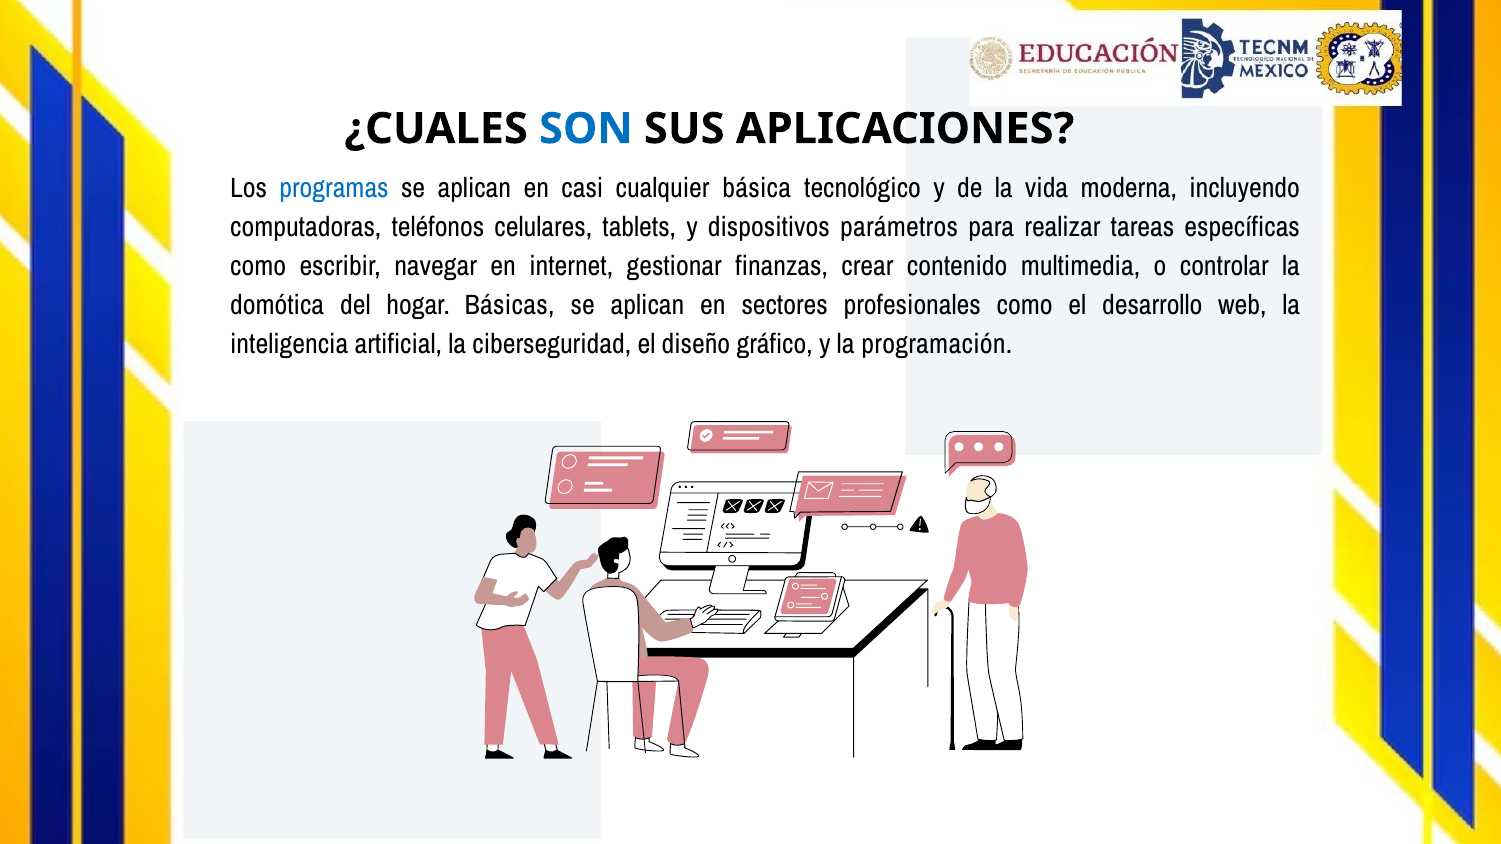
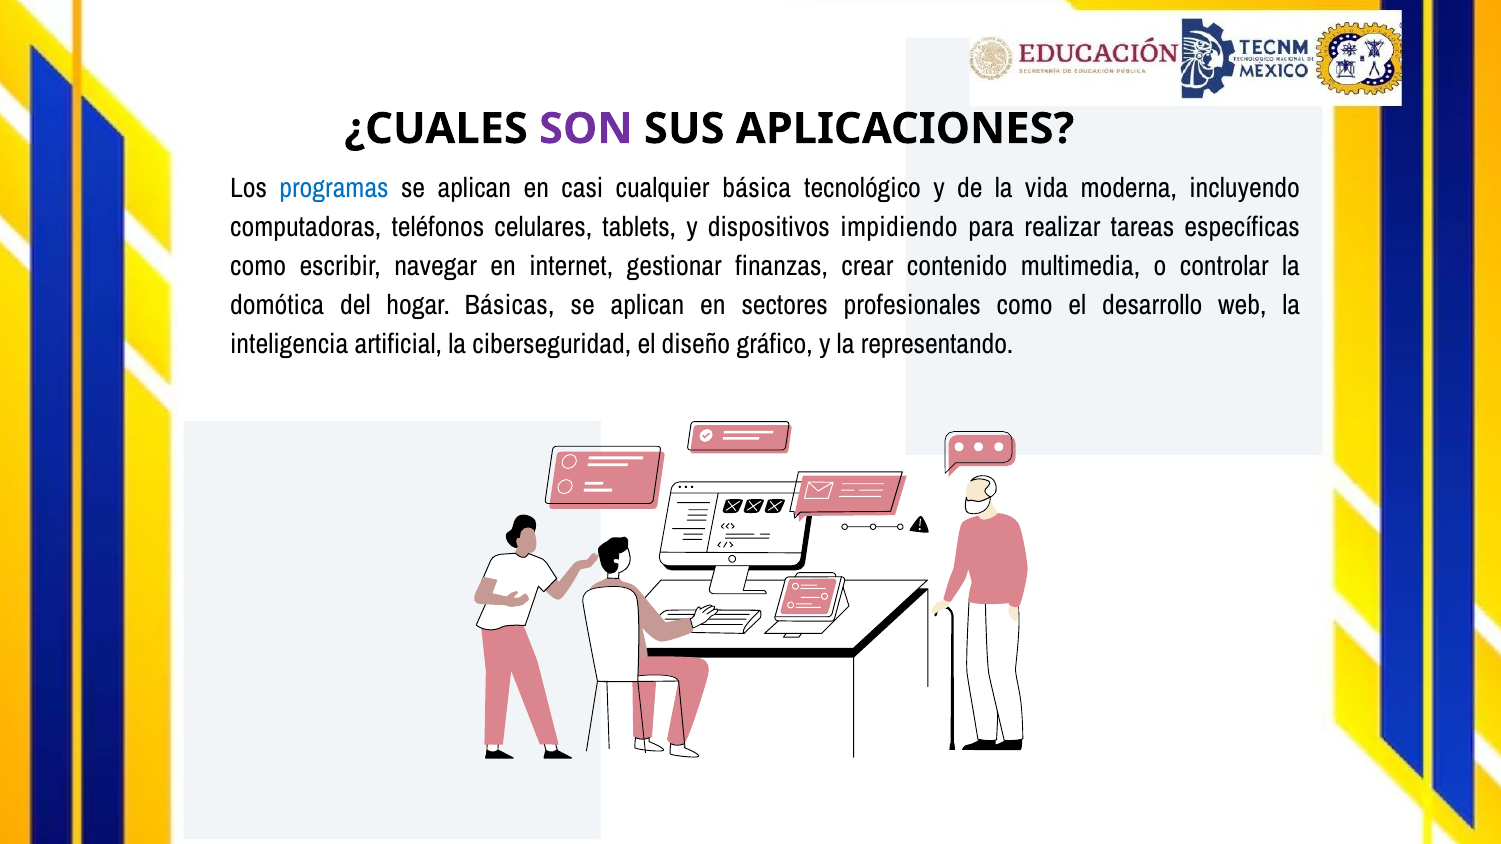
SON colour: blue -> purple
parámetros: parámetros -> impidiendo
programación: programación -> representando
